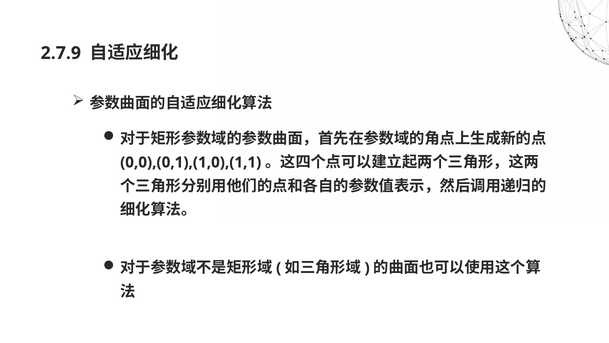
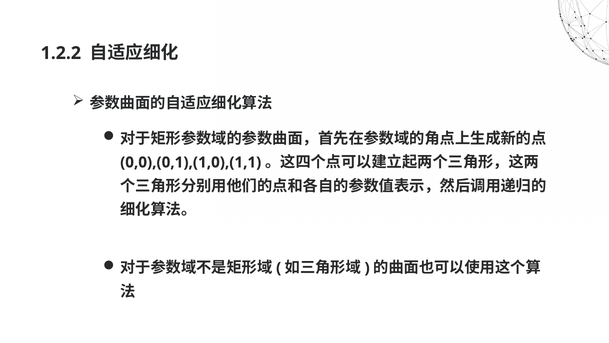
2.7.9: 2.7.9 -> 1.2.2
